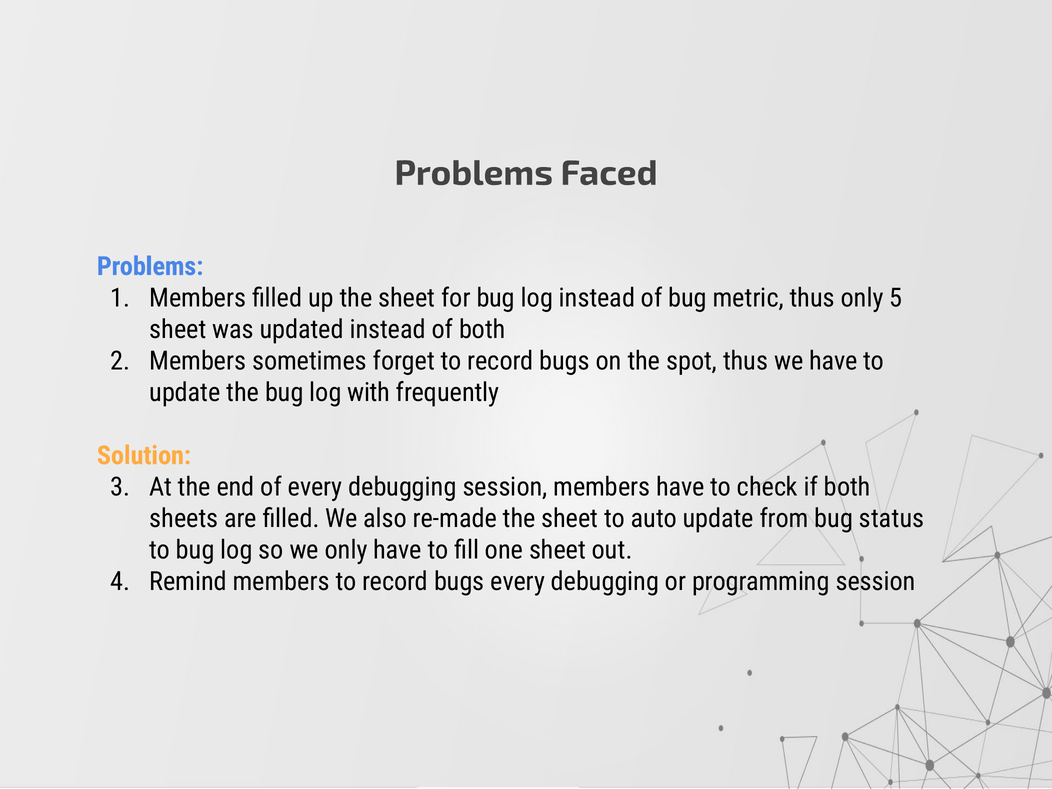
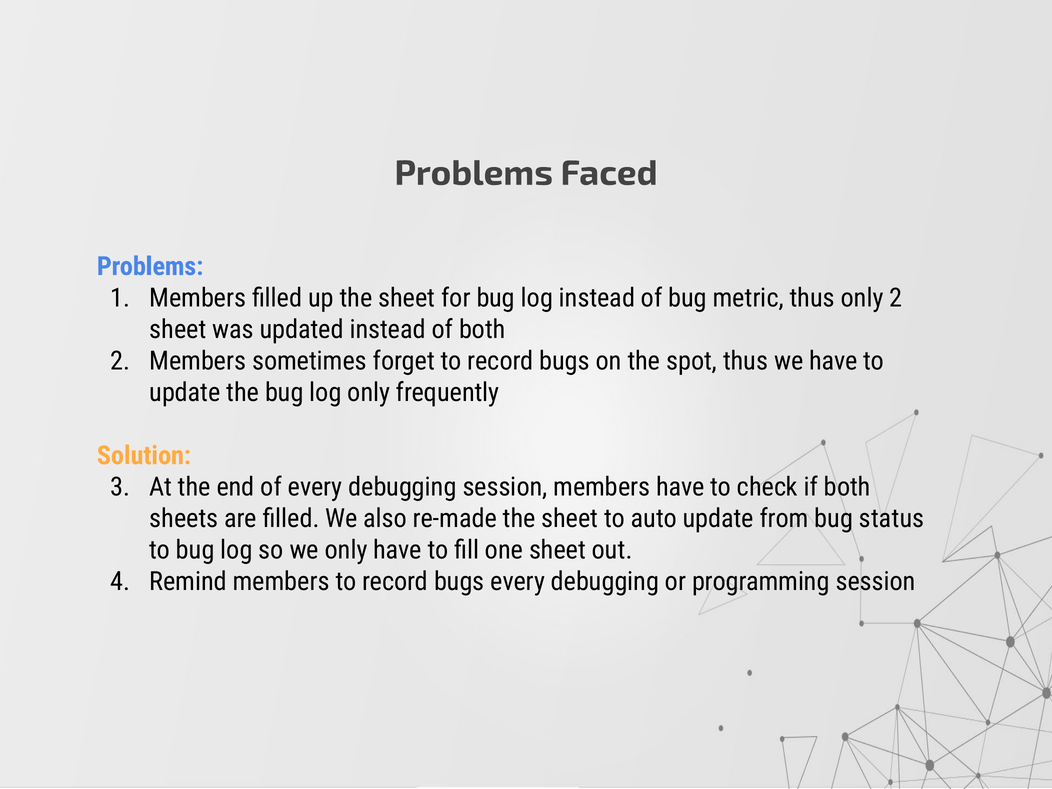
only 5: 5 -> 2
log with: with -> only
